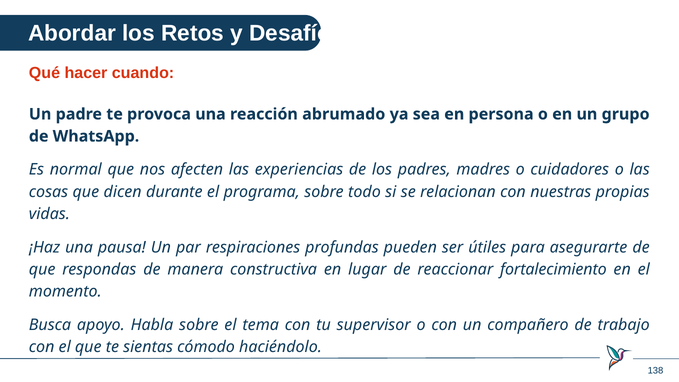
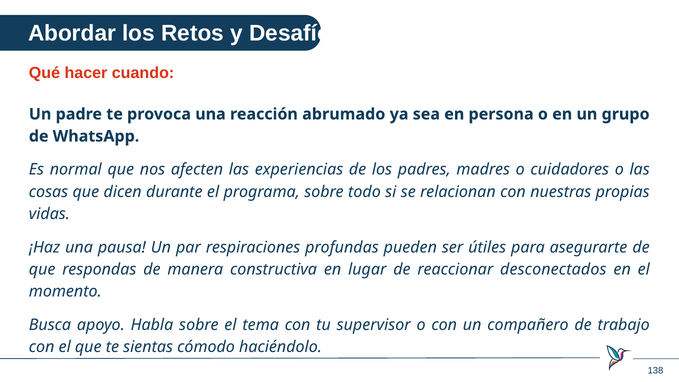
fortalecimiento: fortalecimiento -> desconectados
